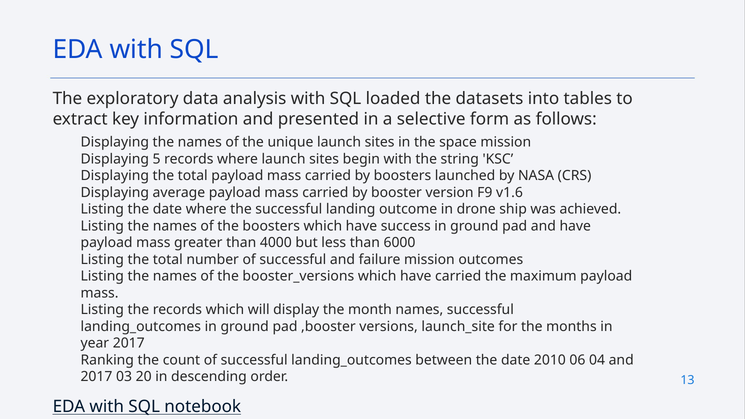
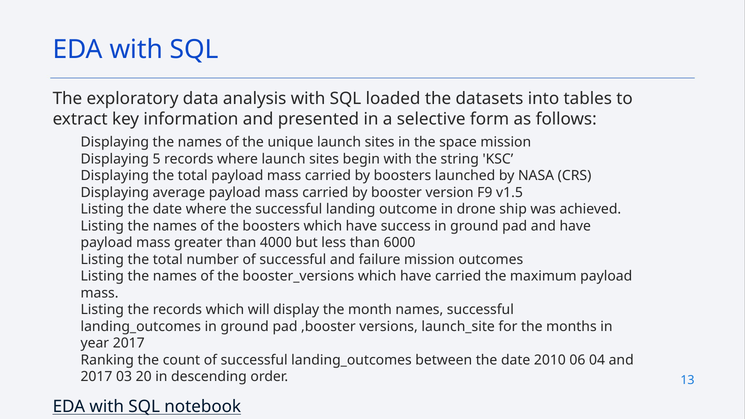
v1.6: v1.6 -> v1.5
